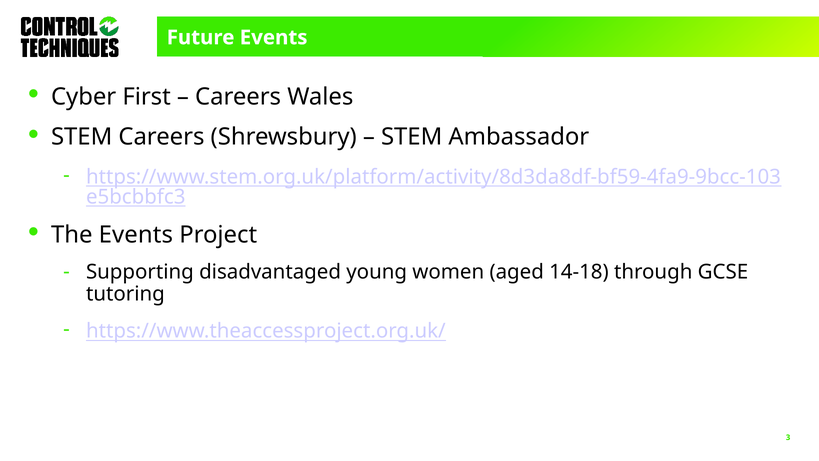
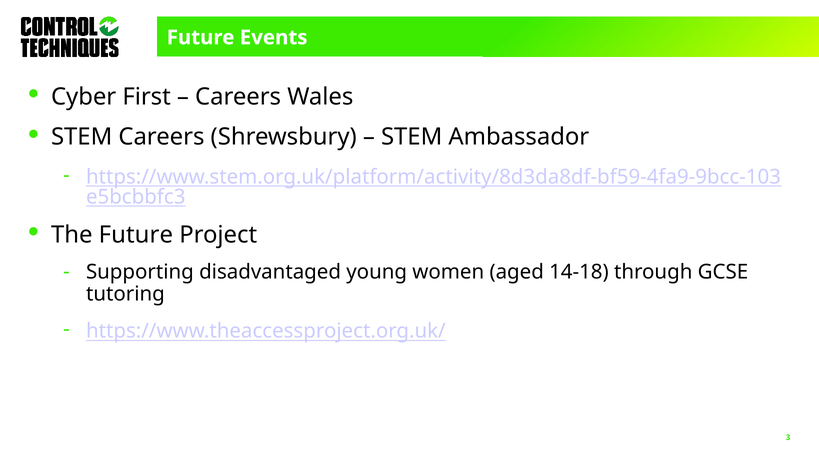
The Events: Events -> Future
